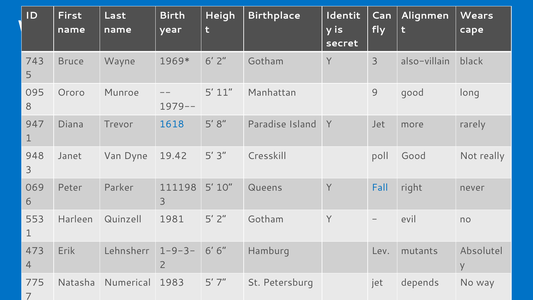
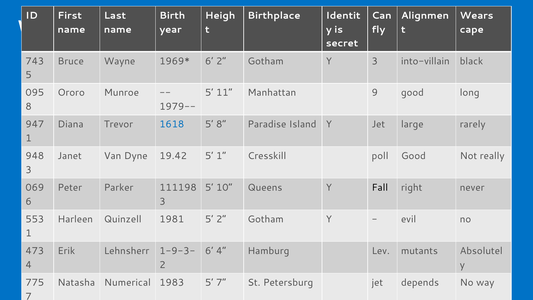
also-villain: also-villain -> into-villain
more: more -> large
5 3: 3 -> 1
Fall colour: blue -> black
6 at (221, 251): 6 -> 4
